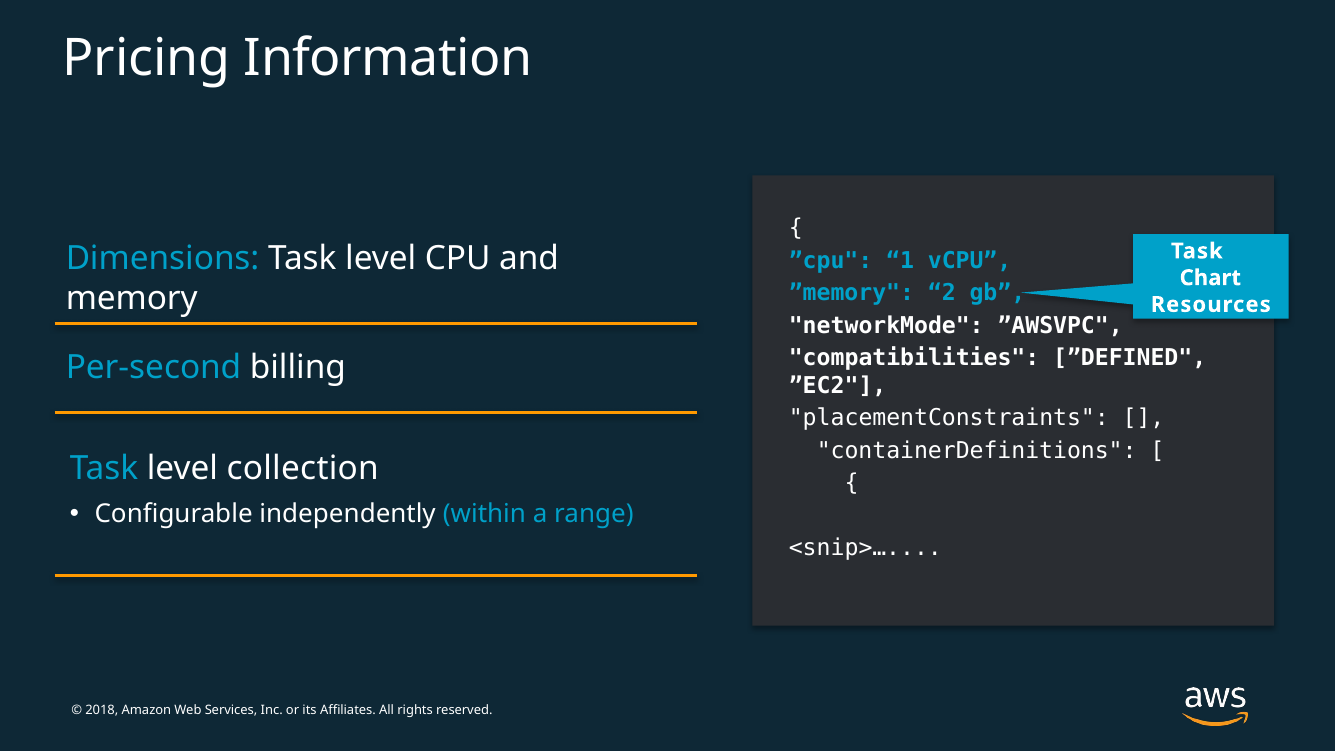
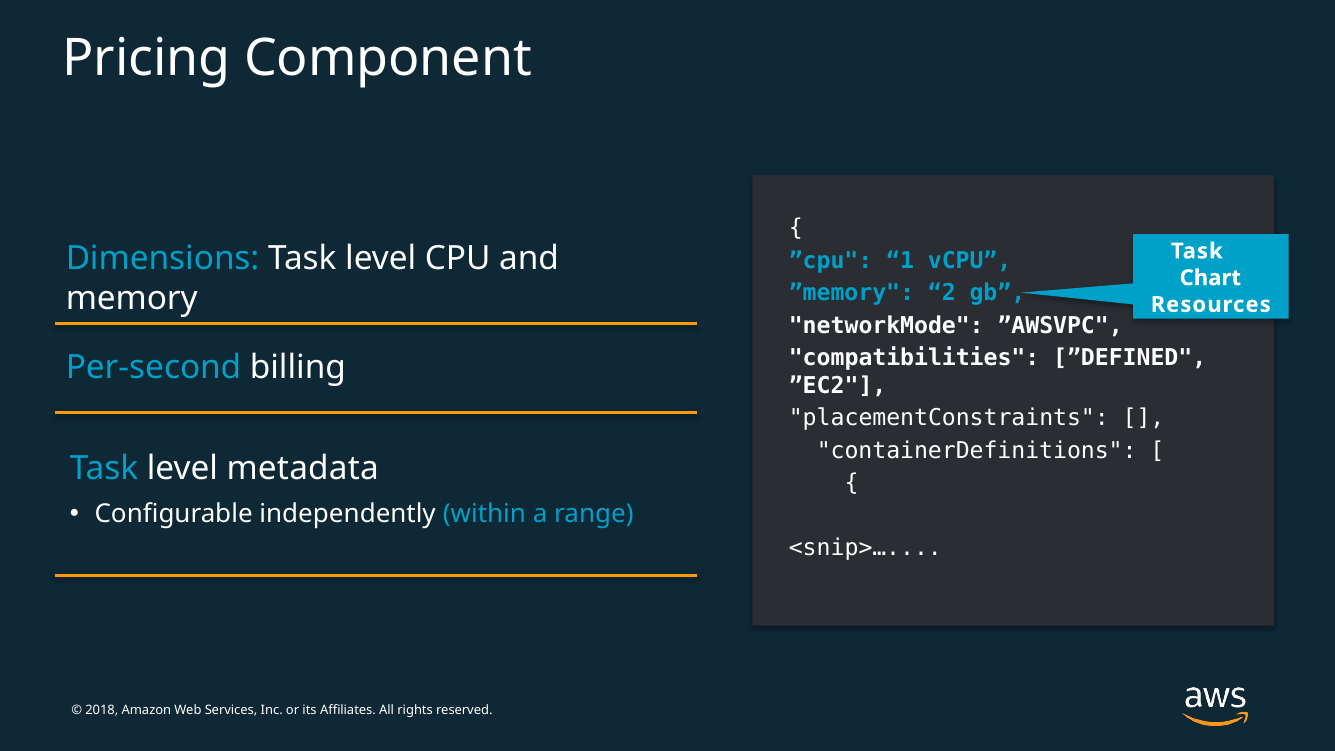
Information: Information -> Component
collection: collection -> metadata
